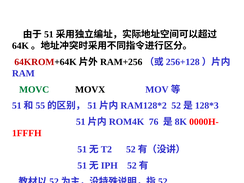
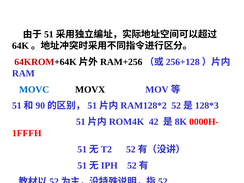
MOVC colour: green -> blue
55: 55 -> 90
76: 76 -> 42
